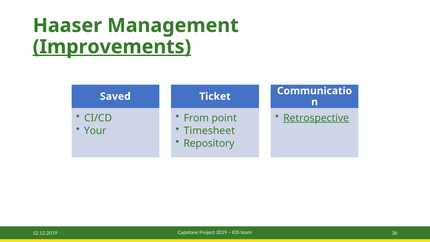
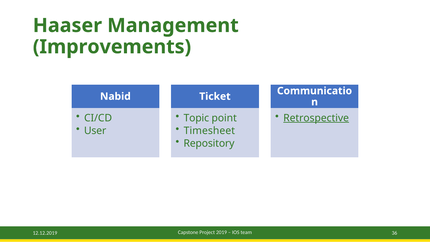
Improvements underline: present -> none
Saved: Saved -> Nabid
From: From -> Topic
Your: Your -> User
